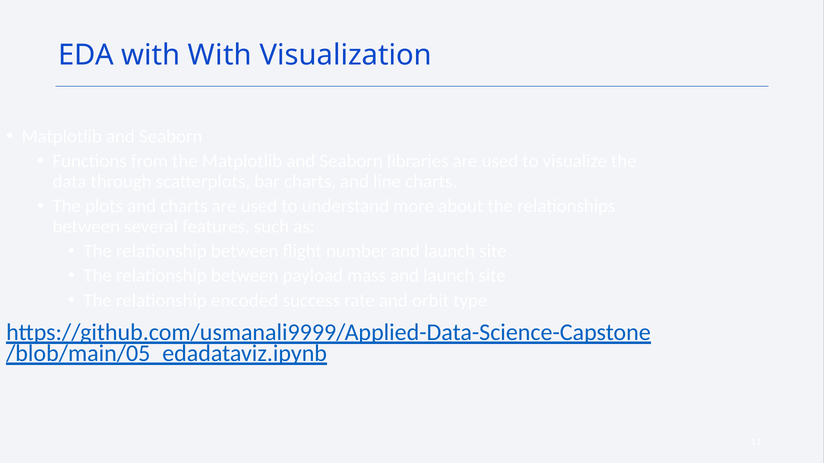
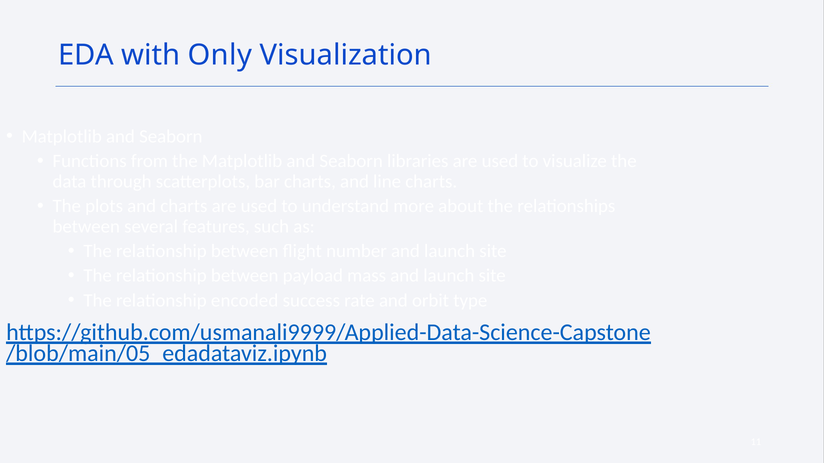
with With: With -> Only
